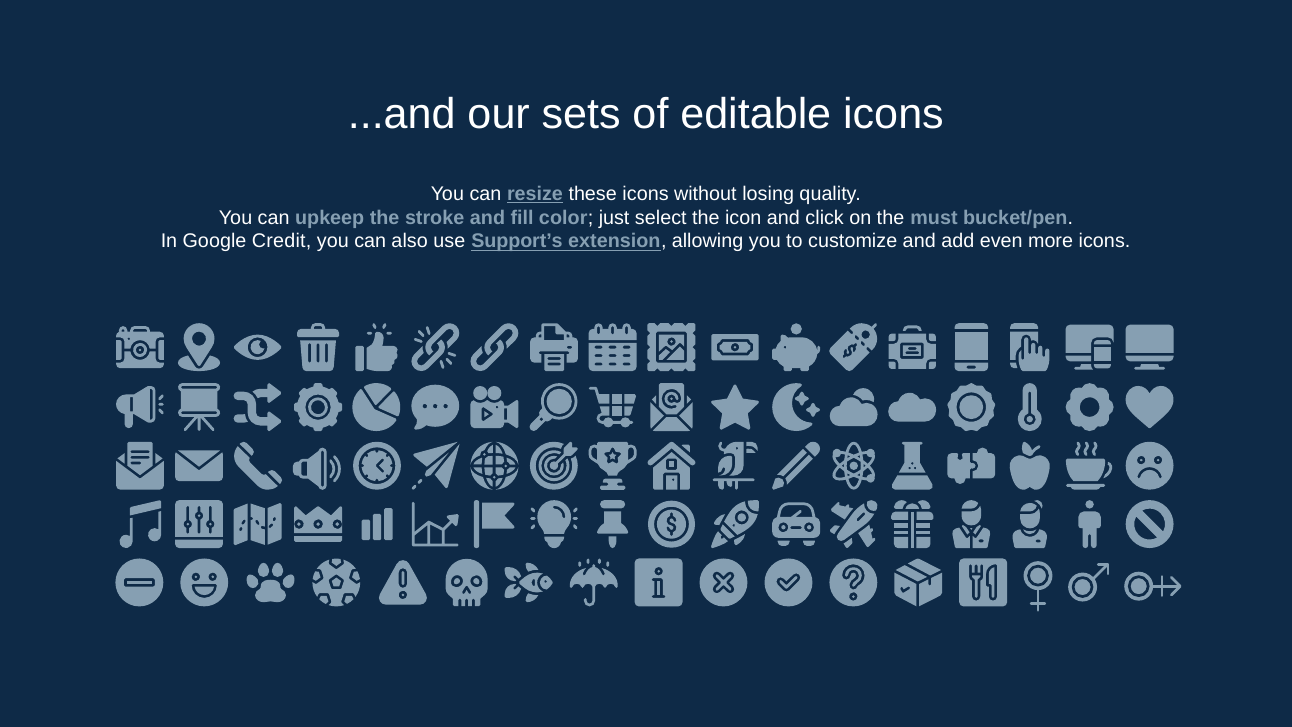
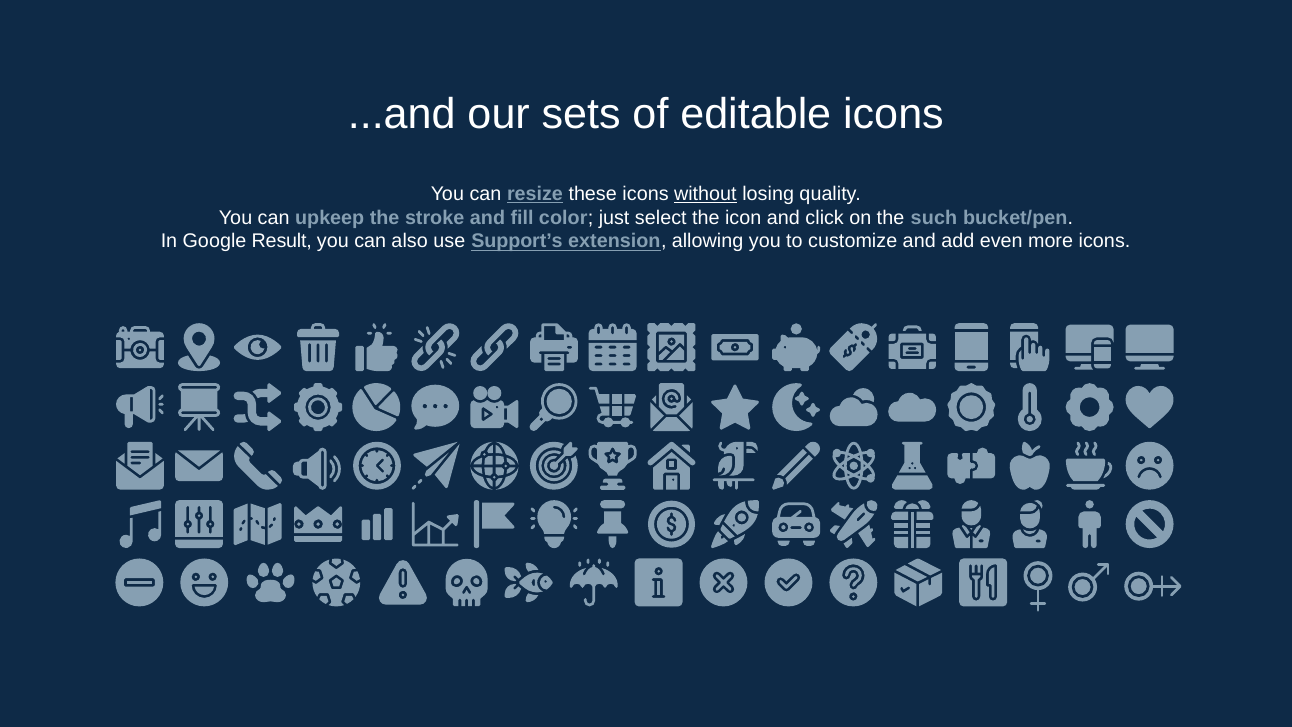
without underline: none -> present
must: must -> such
Credit: Credit -> Result
